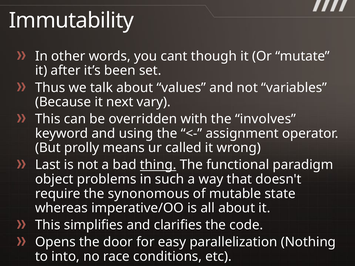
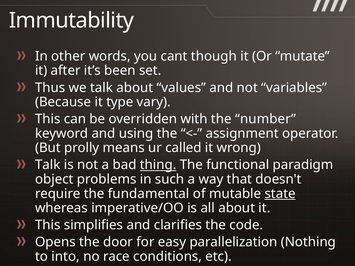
next: next -> type
involves: involves -> number
Last at (48, 165): Last -> Talk
synonomous: synonomous -> fundamental
state underline: none -> present
